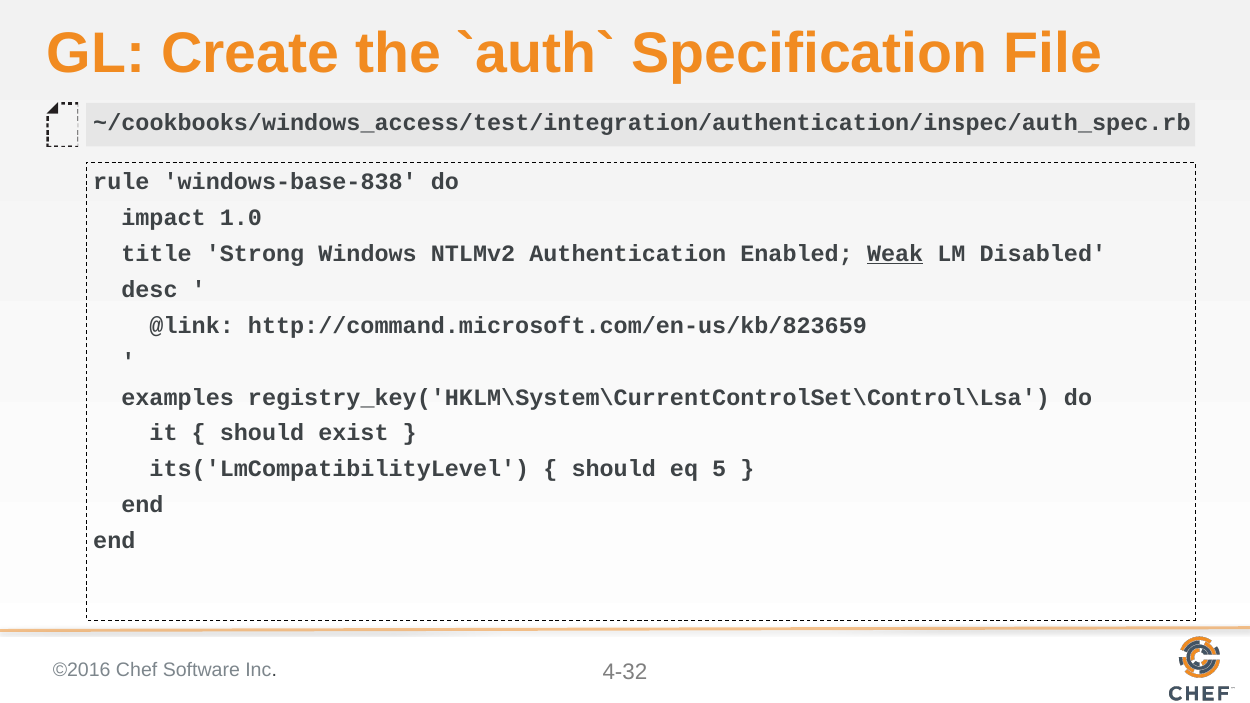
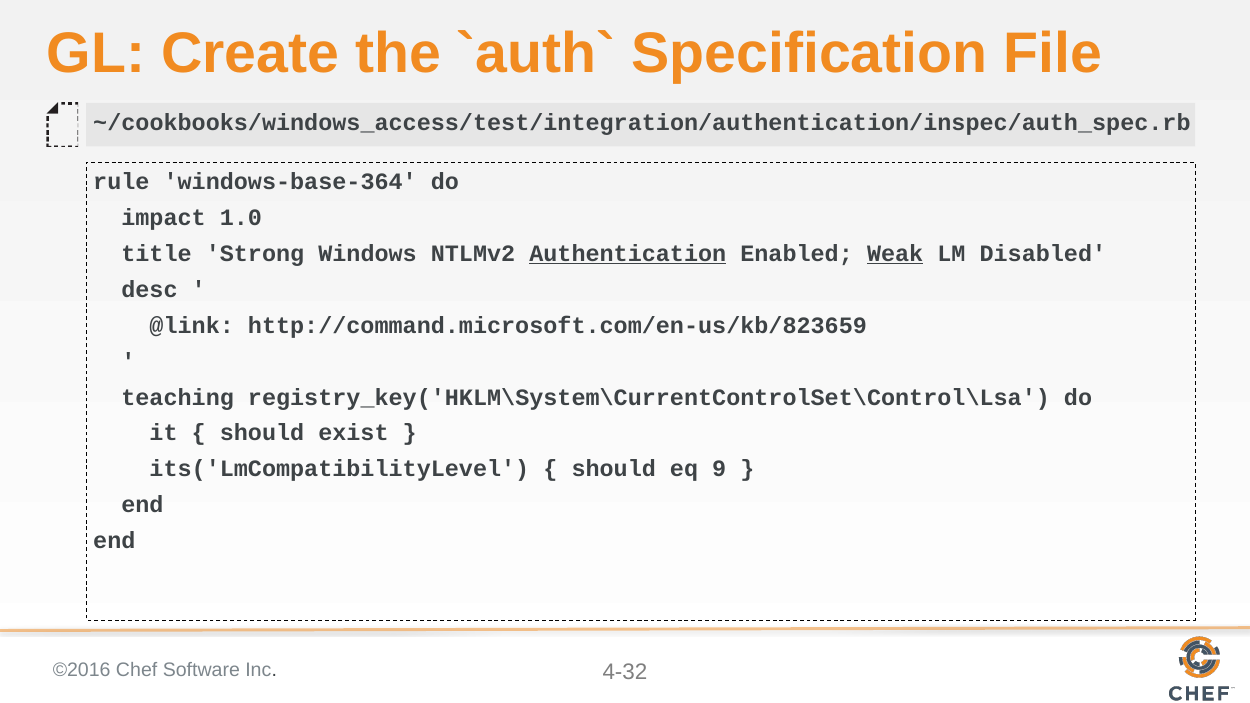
windows-base-838: windows-base-838 -> windows-base-364
Authentication underline: none -> present
examples: examples -> teaching
5: 5 -> 9
